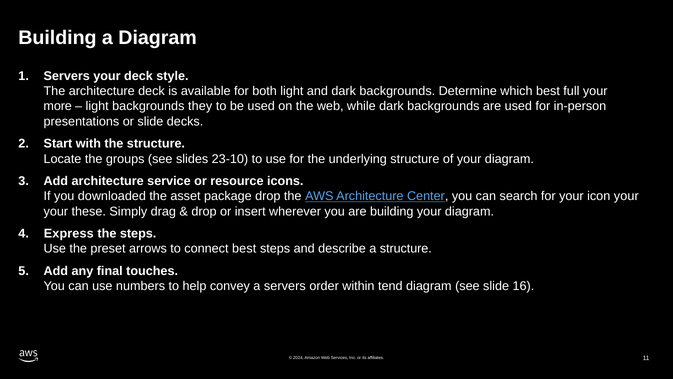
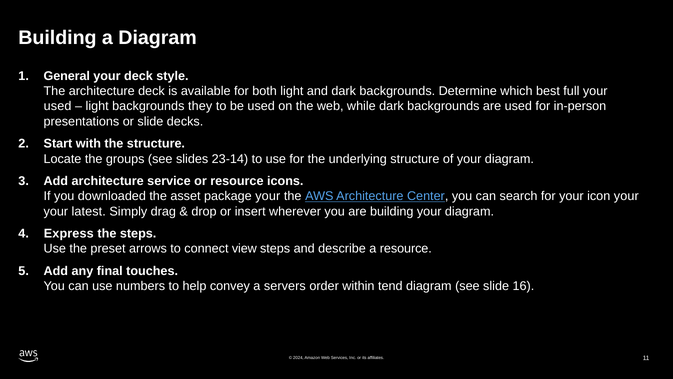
Servers at (67, 76): Servers -> General
more at (58, 106): more -> used
23-10: 23-10 -> 23-14
package drop: drop -> your
these: these -> latest
connect best: best -> view
a structure: structure -> resource
